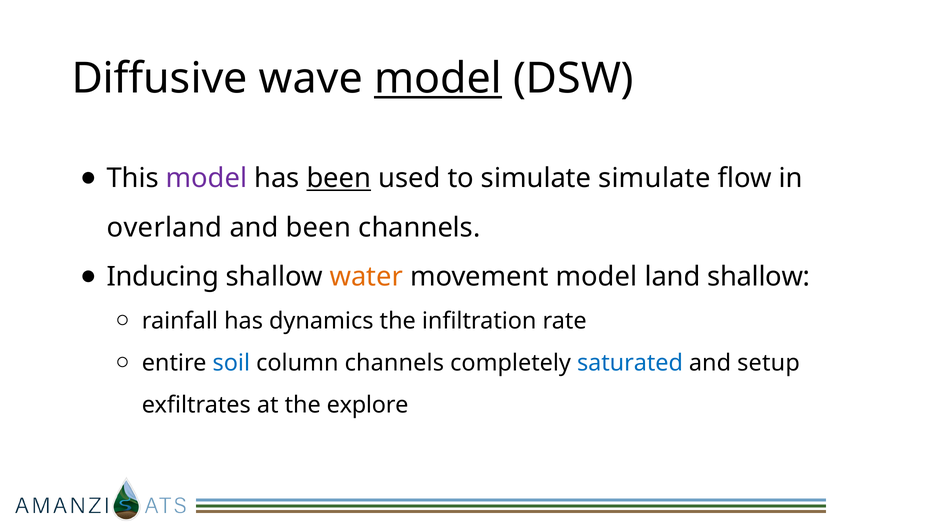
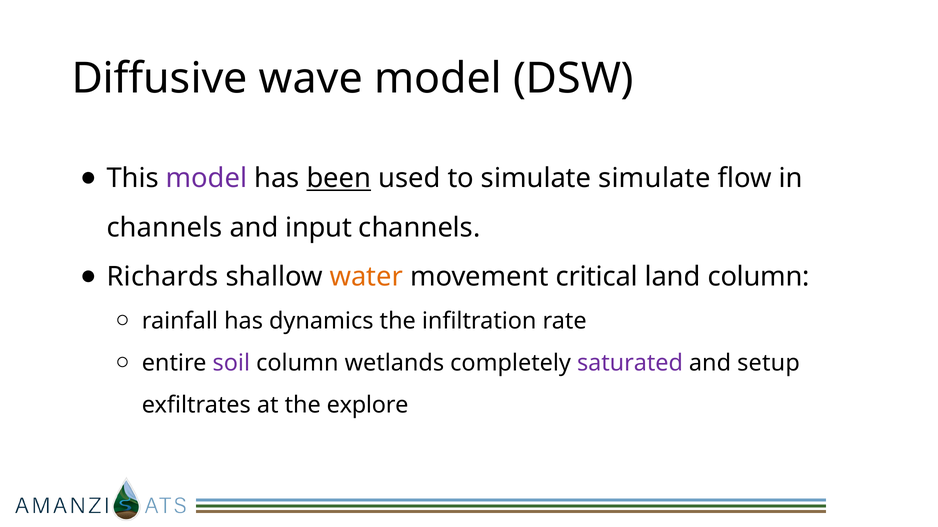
model at (438, 79) underline: present -> none
overland at (164, 228): overland -> channels
and been: been -> input
Inducing: Inducing -> Richards
movement model: model -> critical
land shallow: shallow -> column
soil colour: blue -> purple
column channels: channels -> wetlands
saturated colour: blue -> purple
